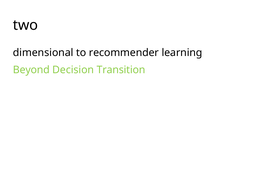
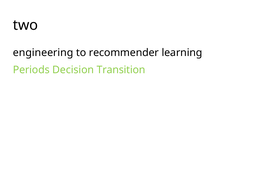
dimensional: dimensional -> engineering
Beyond: Beyond -> Periods
